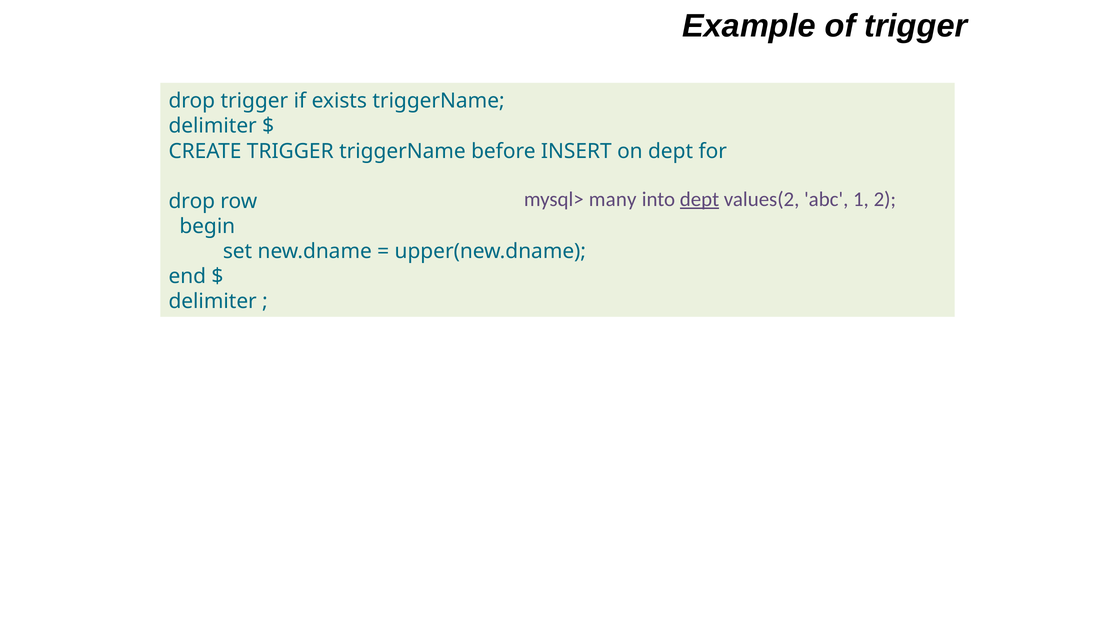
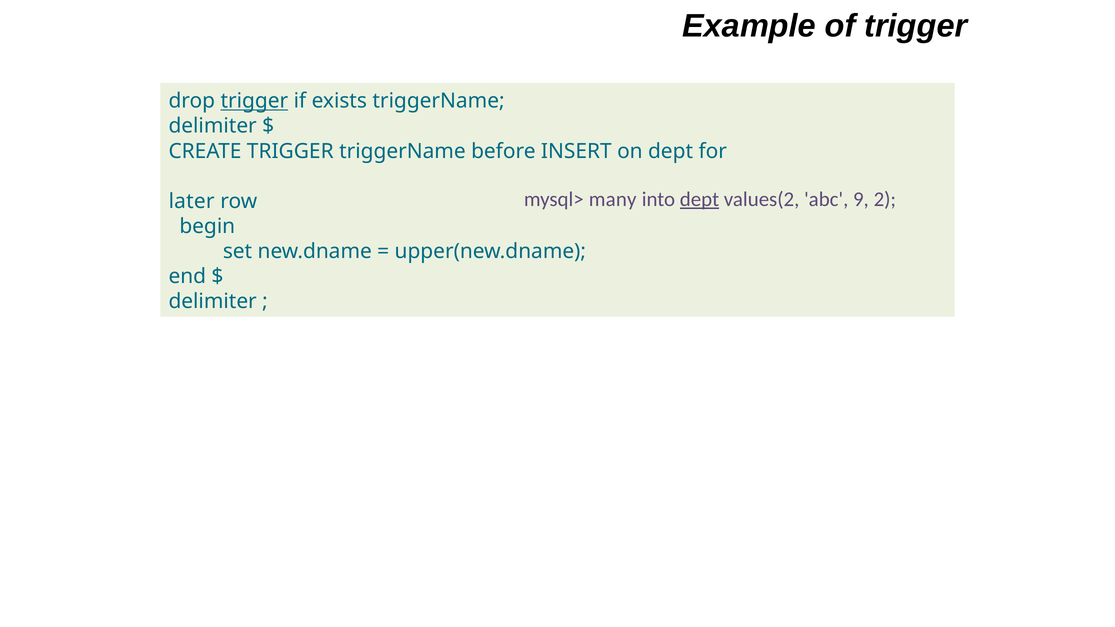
trigger at (254, 101) underline: none -> present
1: 1 -> 9
drop at (192, 201): drop -> later
